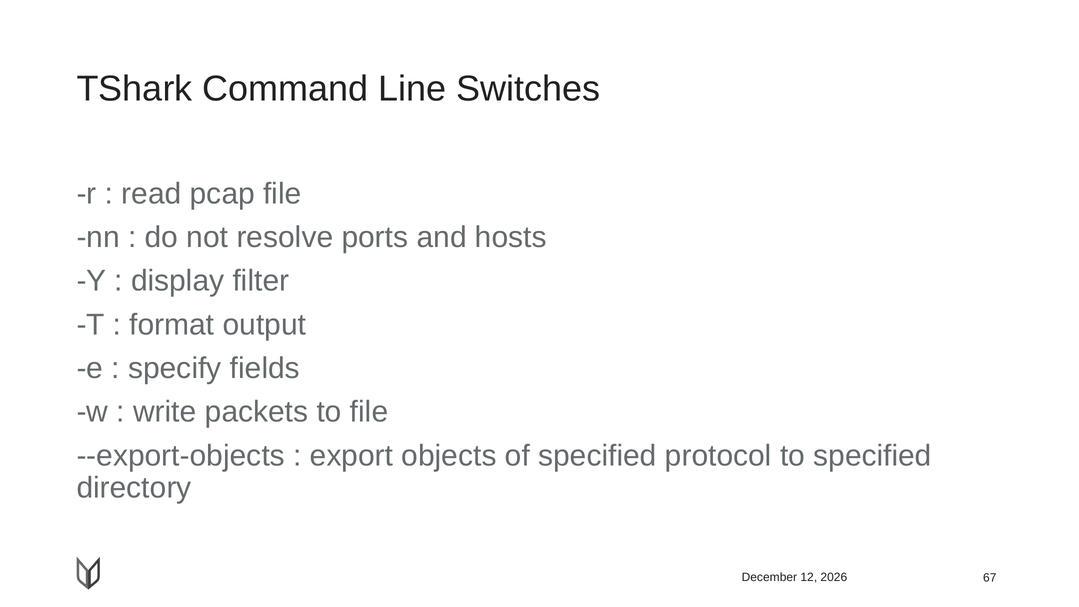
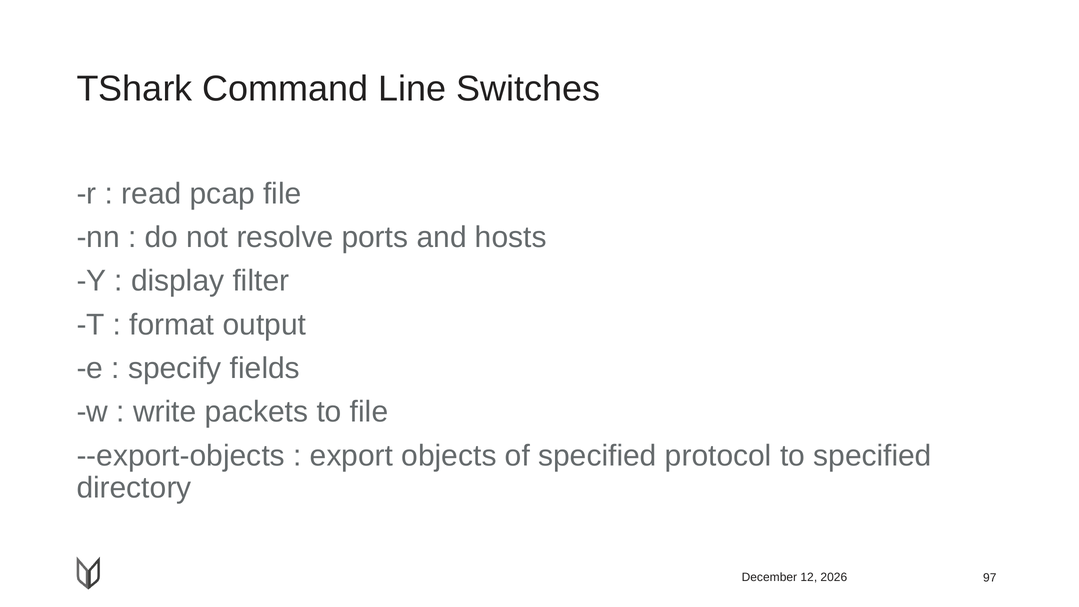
67: 67 -> 97
